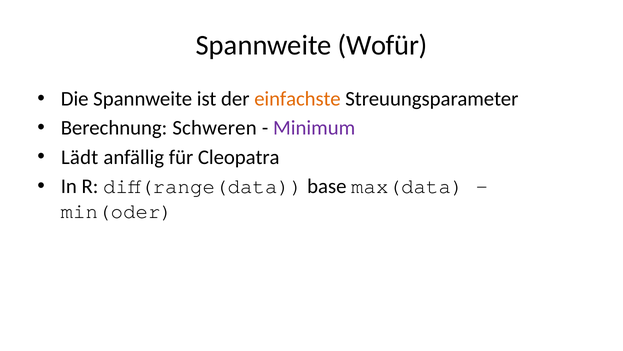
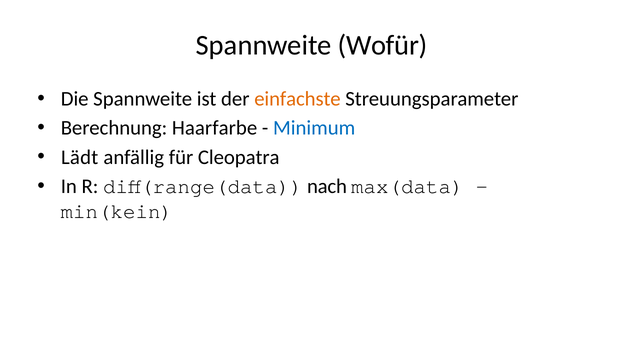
Schweren: Schweren -> Haarfarbe
Minimum colour: purple -> blue
base: base -> nach
min(oder: min(oder -> min(kein
